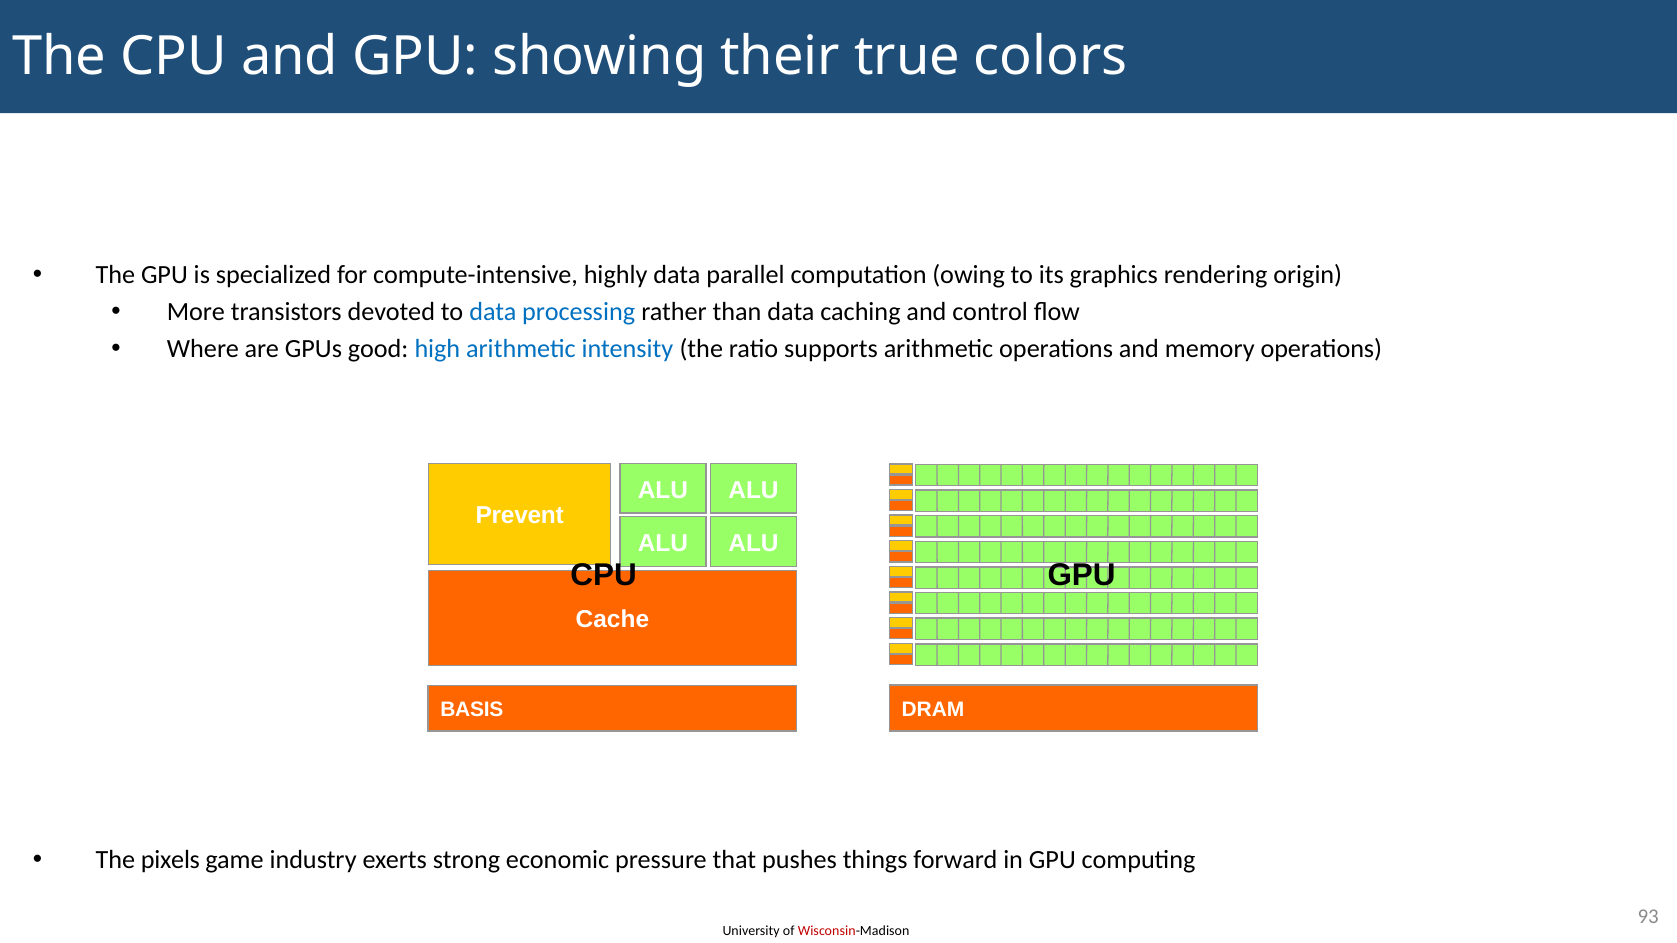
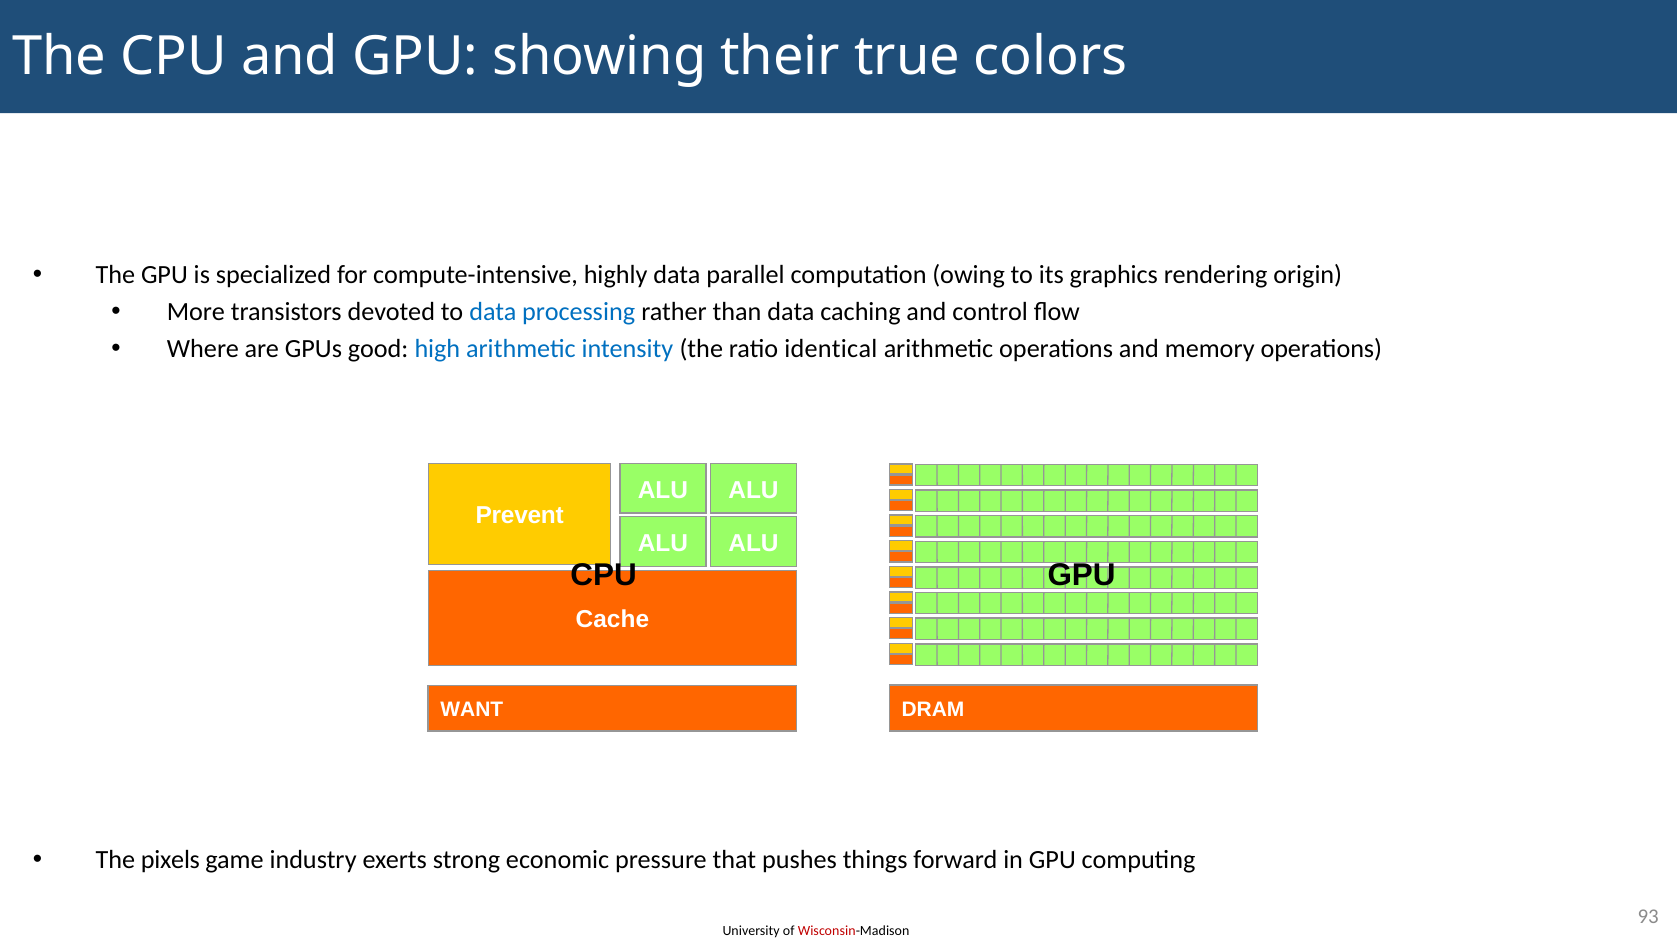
supports: supports -> identical
BASIS: BASIS -> WANT
